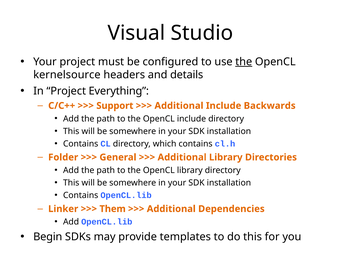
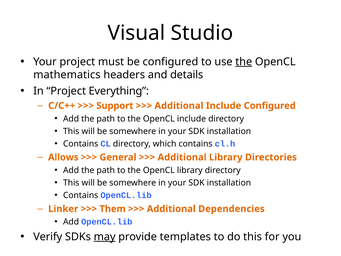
kernelsource: kernelsource -> mathematics
Include Backwards: Backwards -> Configured
Folder: Folder -> Allows
Begin: Begin -> Verify
may underline: none -> present
